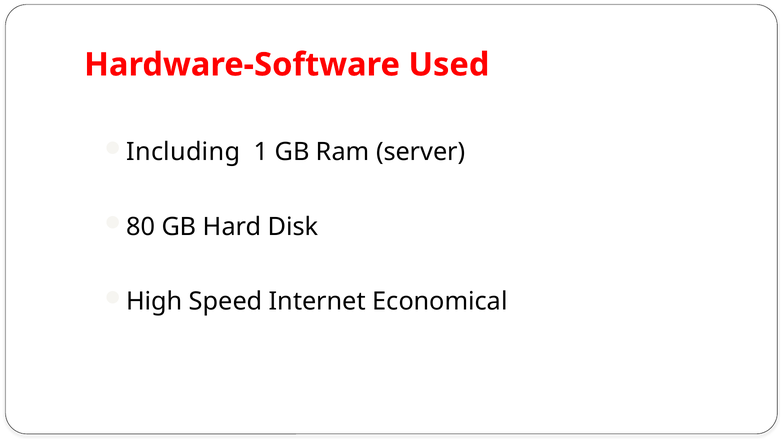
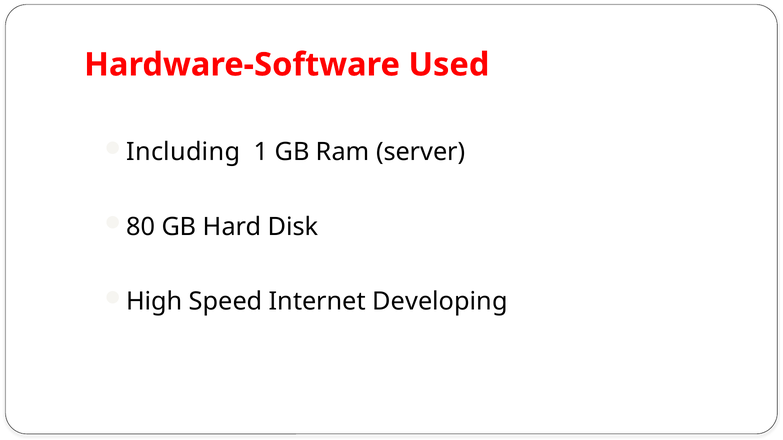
Economical: Economical -> Developing
